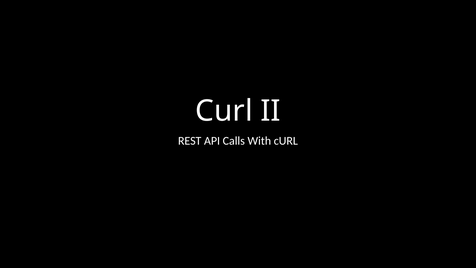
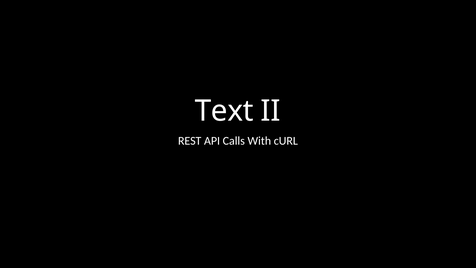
Curl at (224, 111): Curl -> Text
